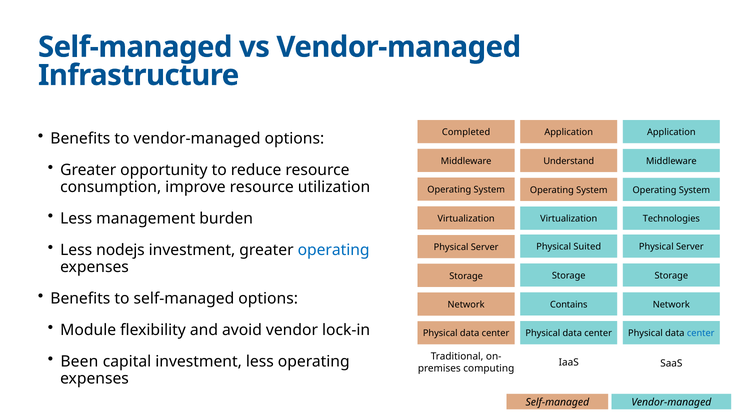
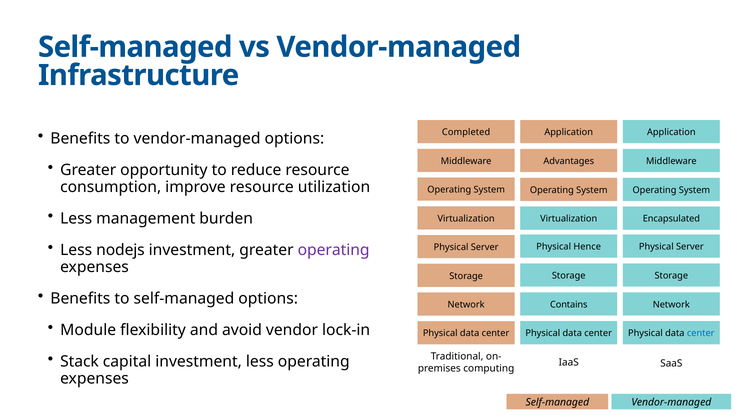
Understand: Understand -> Advantages
Technologies: Technologies -> Encapsulated
operating at (334, 250) colour: blue -> purple
Suited: Suited -> Hence
Been: Been -> Stack
